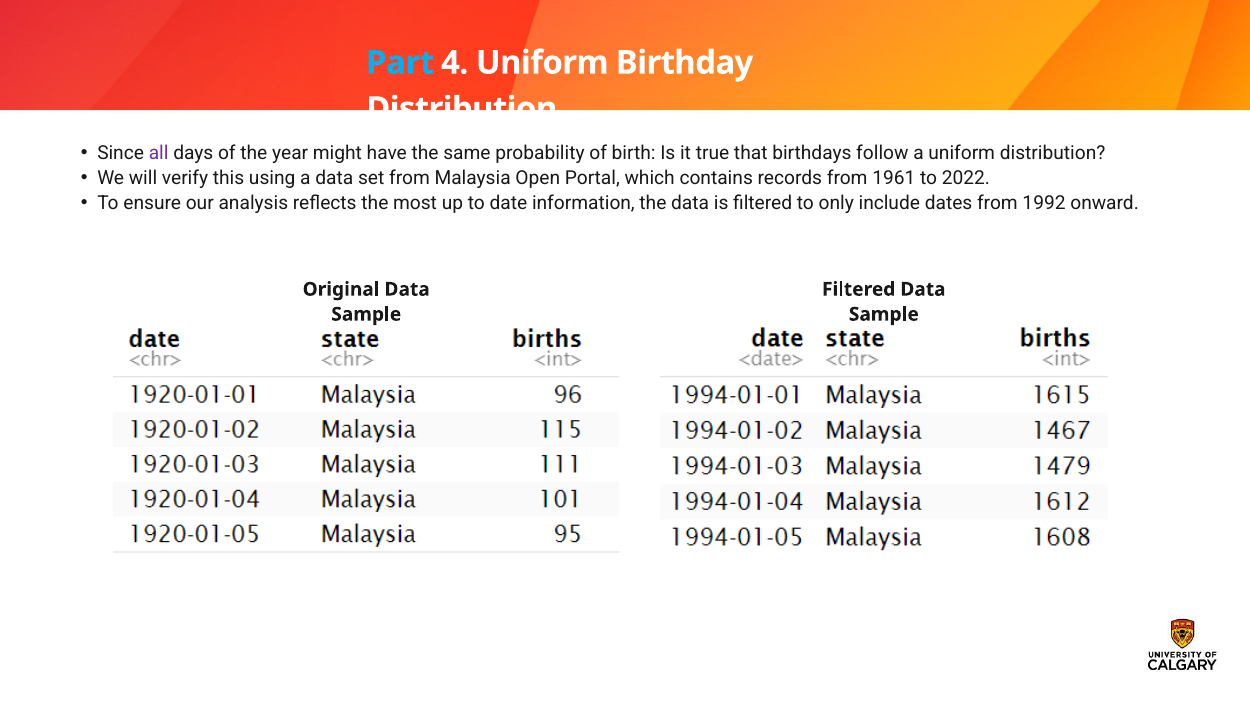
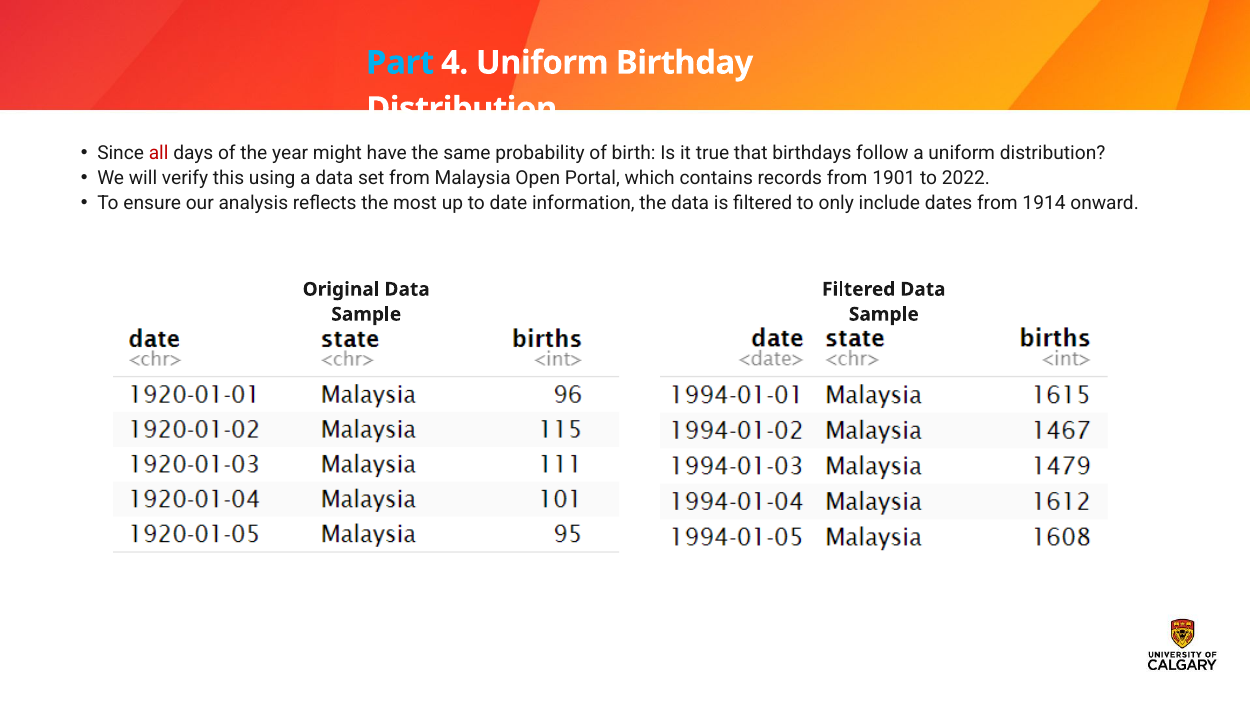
all colour: purple -> red
1961: 1961 -> 1901
1992: 1992 -> 1914
